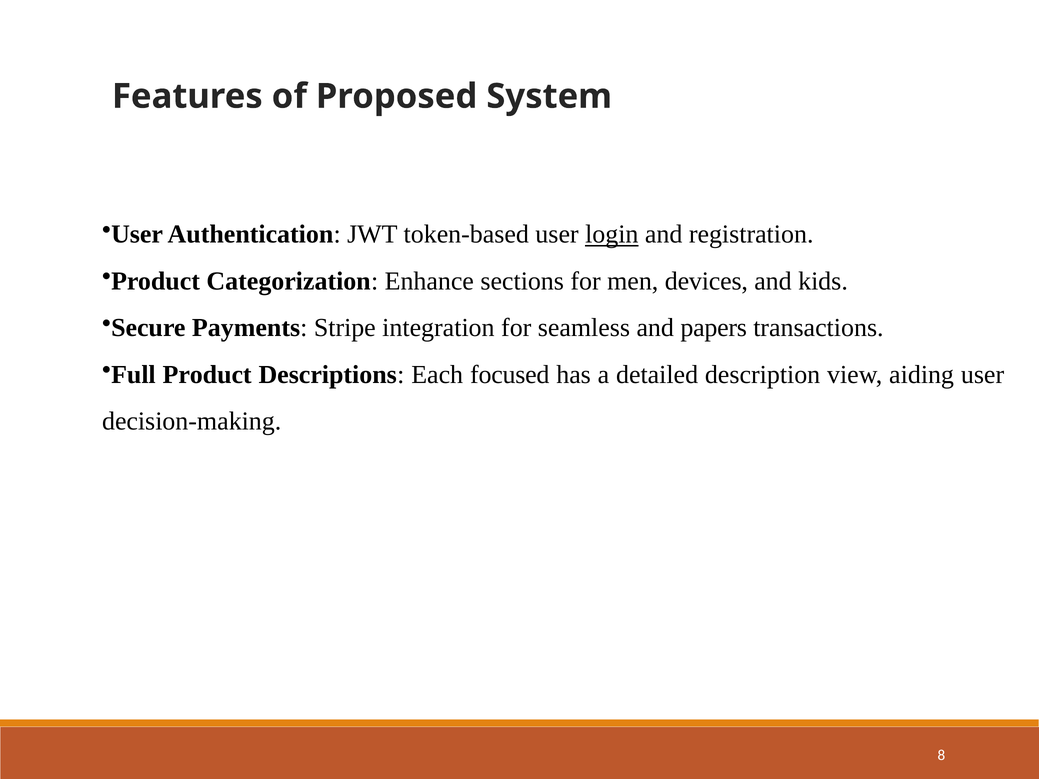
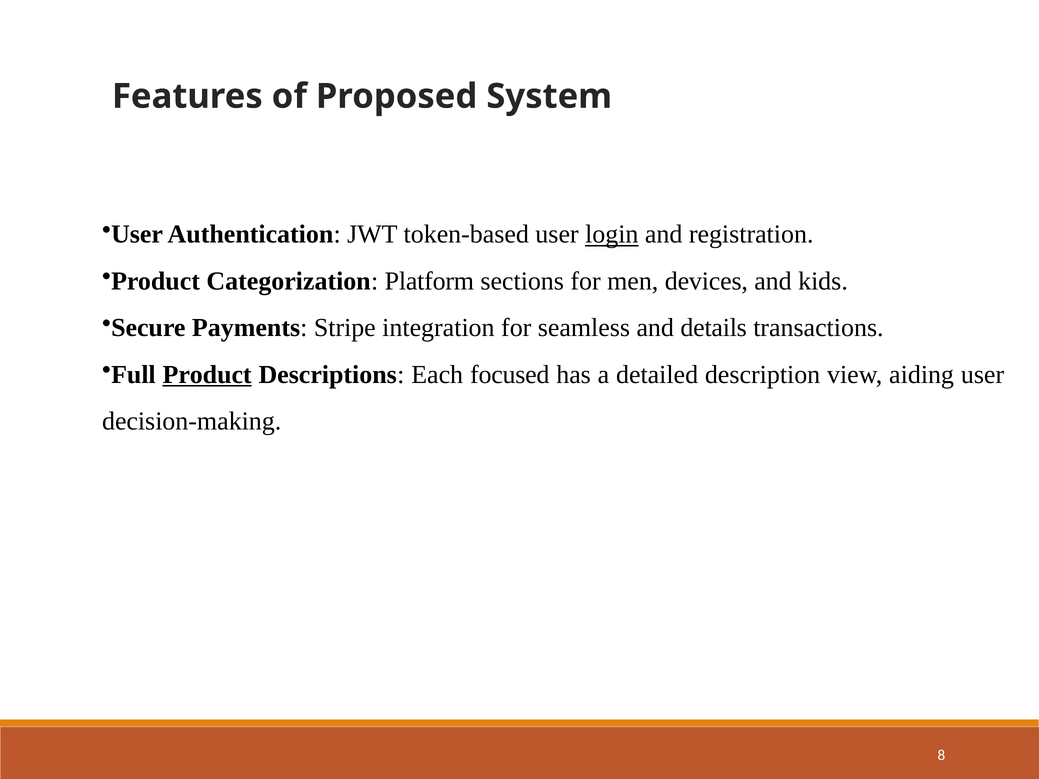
Enhance: Enhance -> Platform
papers: papers -> details
Product at (207, 375) underline: none -> present
